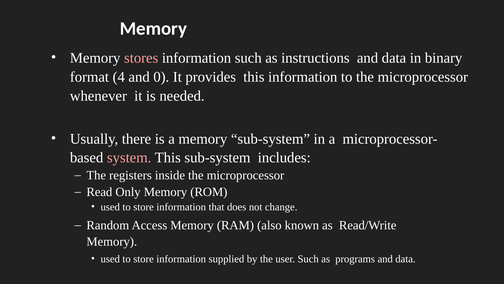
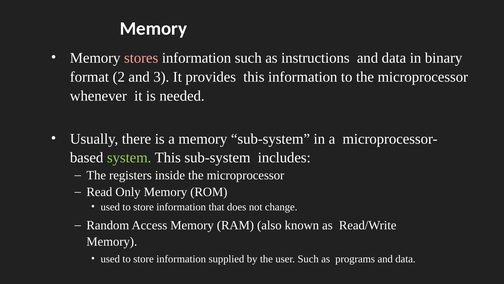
4: 4 -> 2
0: 0 -> 3
system colour: pink -> light green
